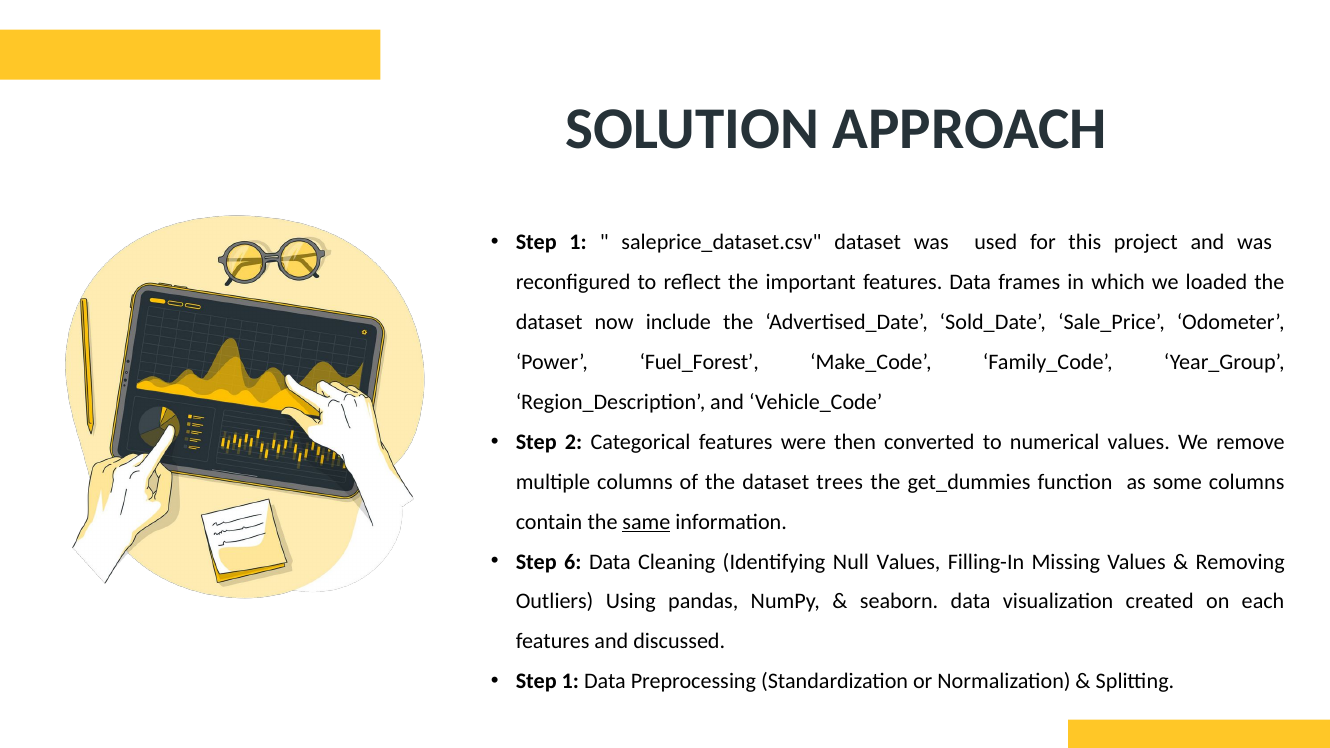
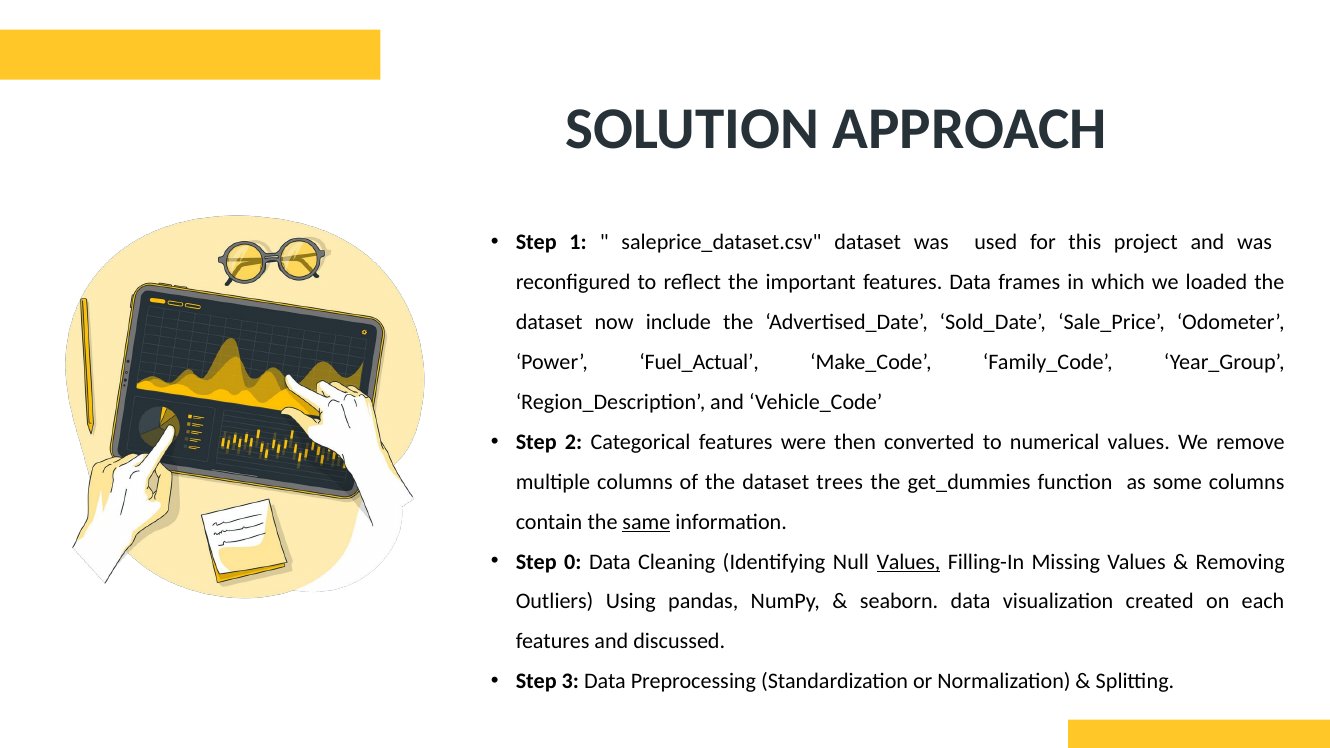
Fuel_Forest: Fuel_Forest -> Fuel_Actual
6: 6 -> 0
Values at (909, 562) underline: none -> present
1 at (570, 682): 1 -> 3
